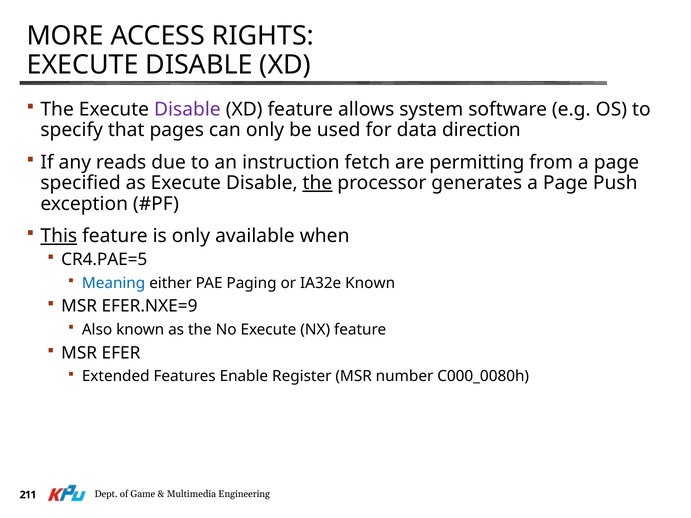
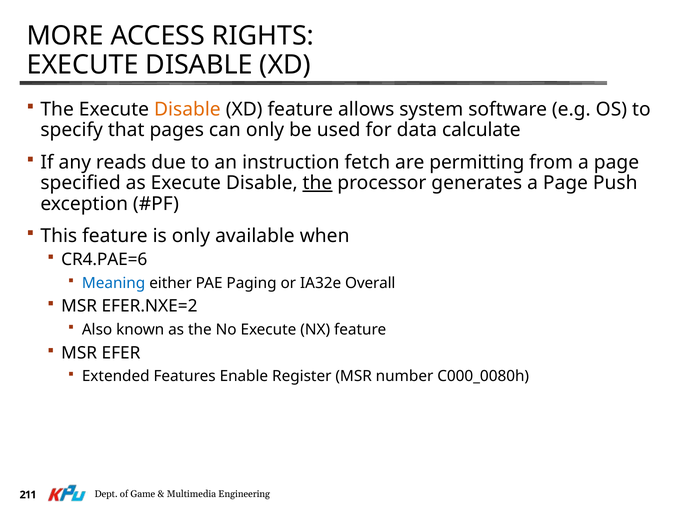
Disable at (187, 109) colour: purple -> orange
direction: direction -> calculate
This underline: present -> none
CR4.PAE=5: CR4.PAE=5 -> CR4.PAE=6
IA32e Known: Known -> Overall
EFER.NXE=9: EFER.NXE=9 -> EFER.NXE=2
